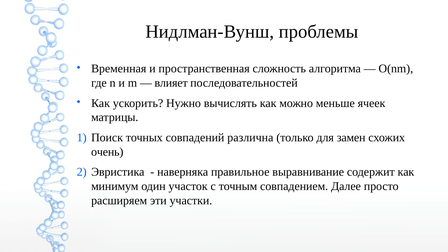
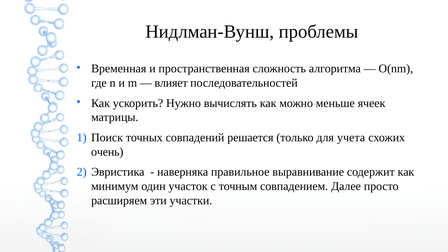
различна: различна -> решается
замен: замен -> учета
